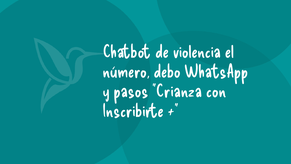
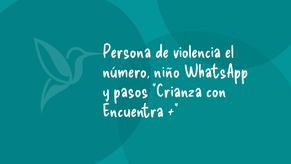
Chatbot: Chatbot -> Persona
debo: debo -> niño
Inscribirte: Inscribirte -> Encuentra
